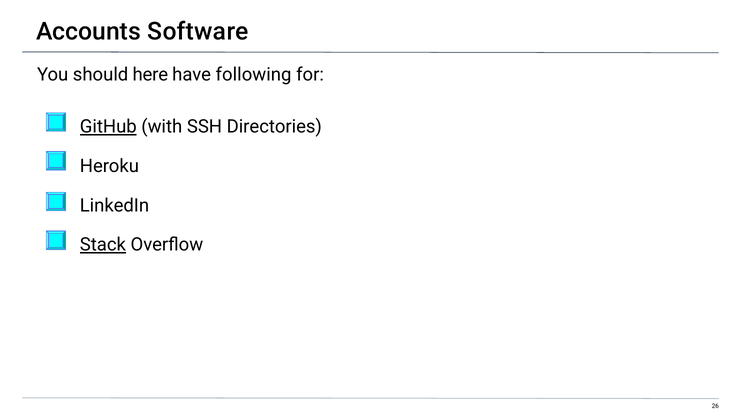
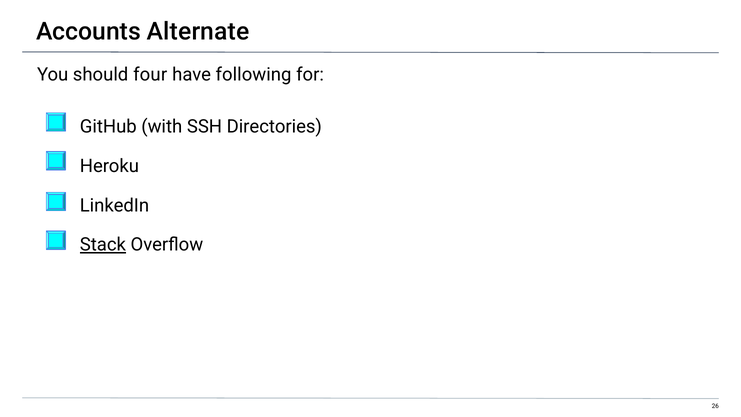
Software: Software -> Alternate
here: here -> four
GitHub underline: present -> none
